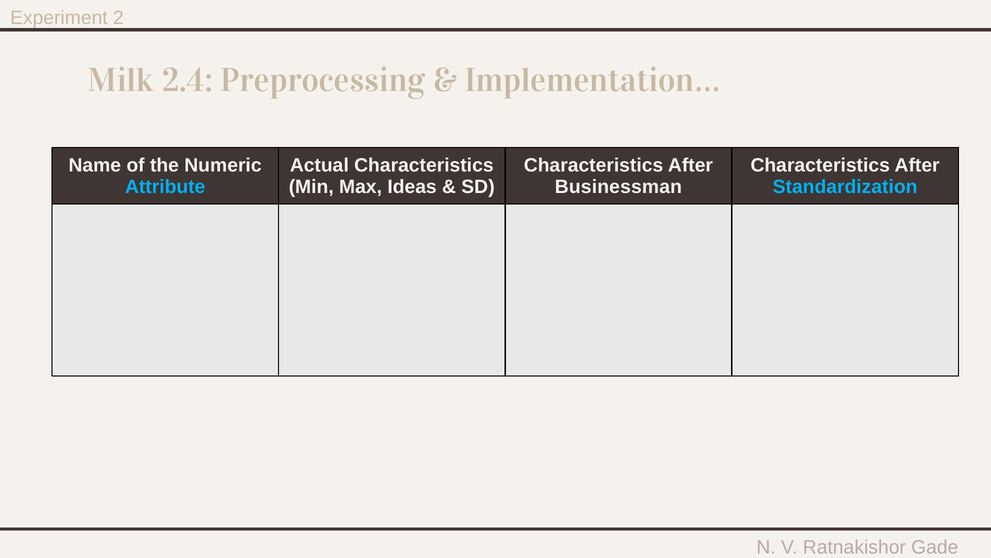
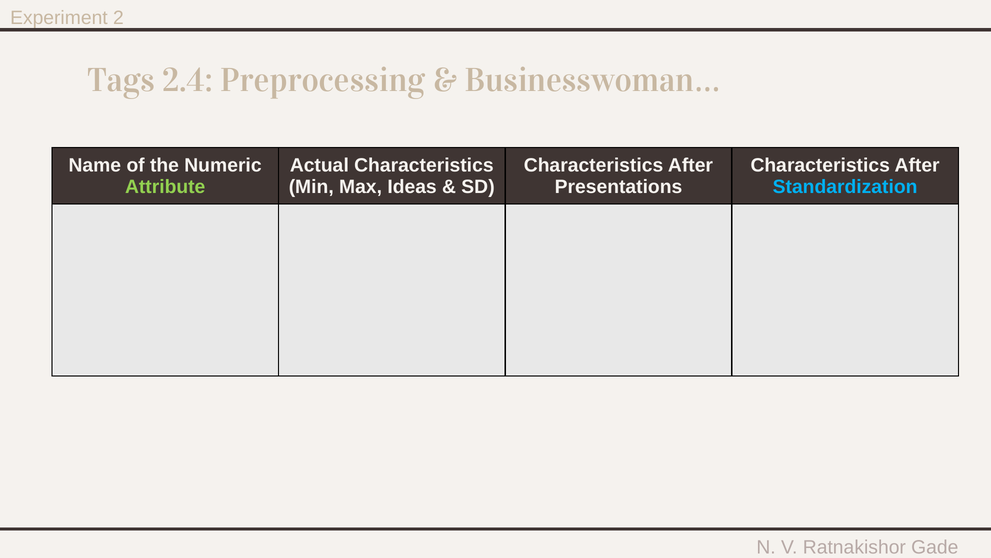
Milk: Milk -> Tags
Implementation: Implementation -> Businesswoman
Attribute colour: light blue -> light green
Businessman: Businessman -> Presentations
